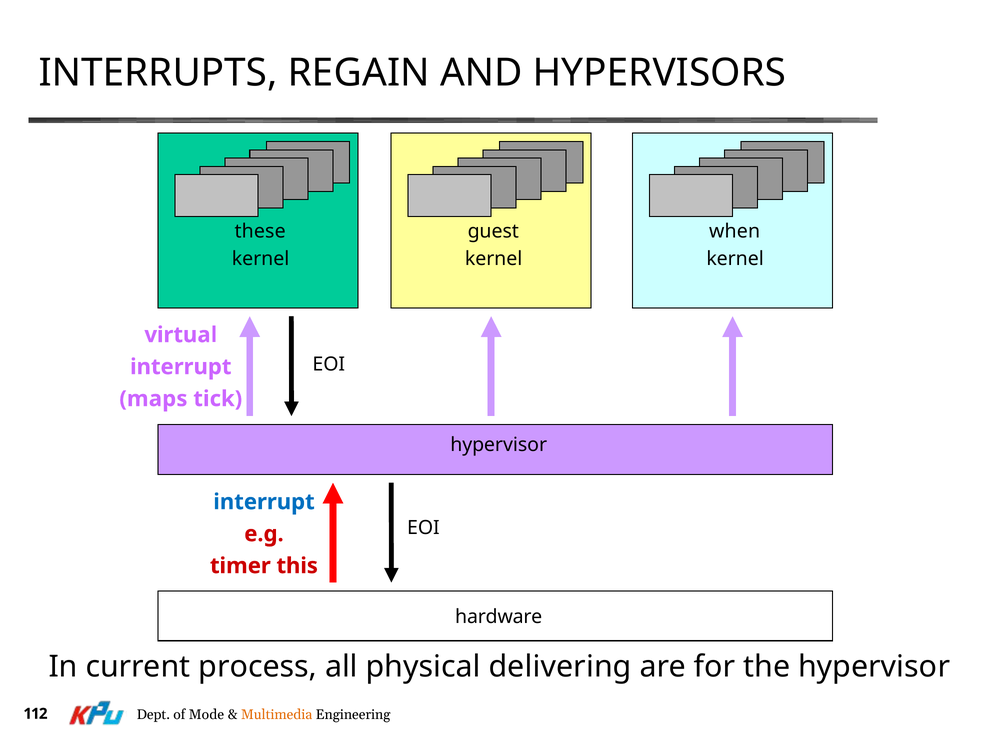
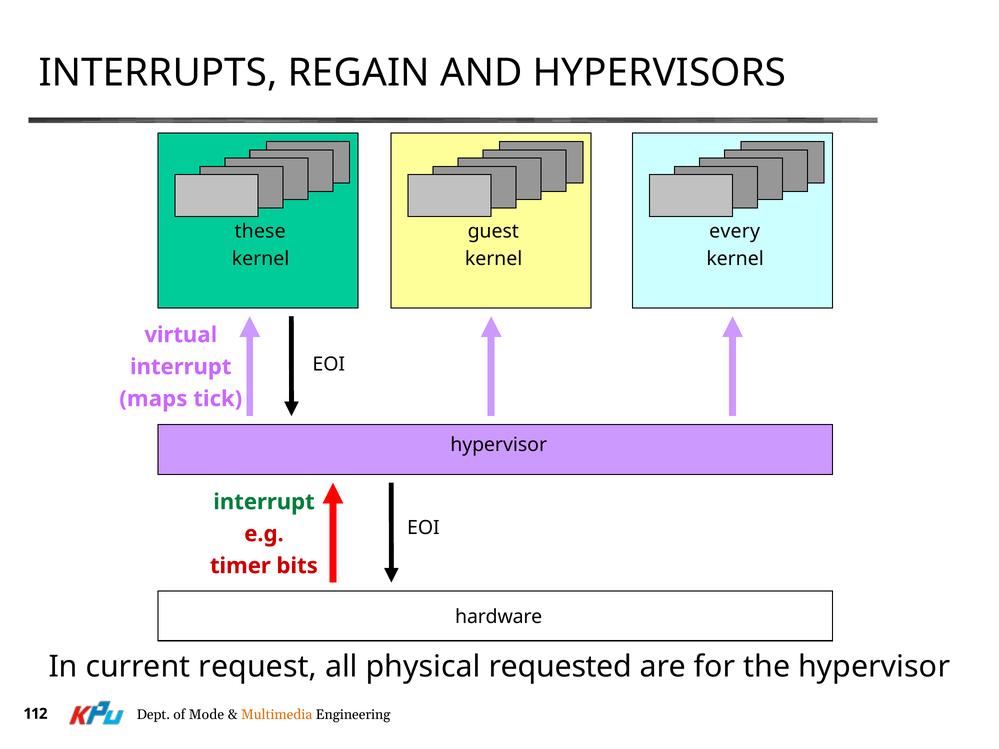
when: when -> every
interrupt at (264, 502) colour: blue -> green
this: this -> bits
process: process -> request
delivering: delivering -> requested
